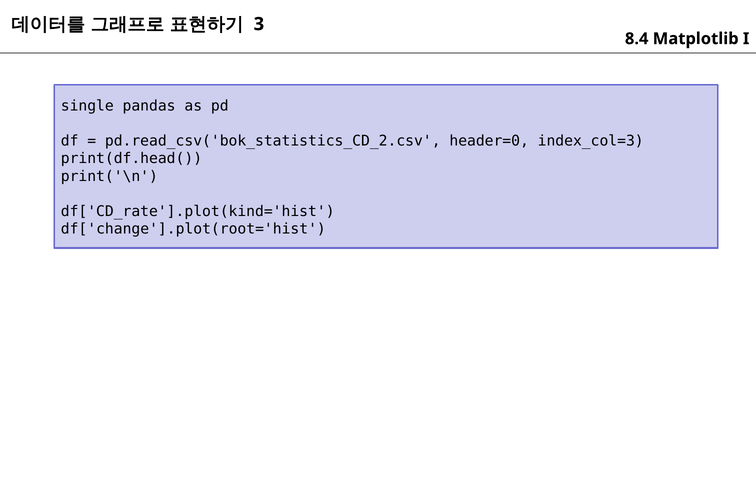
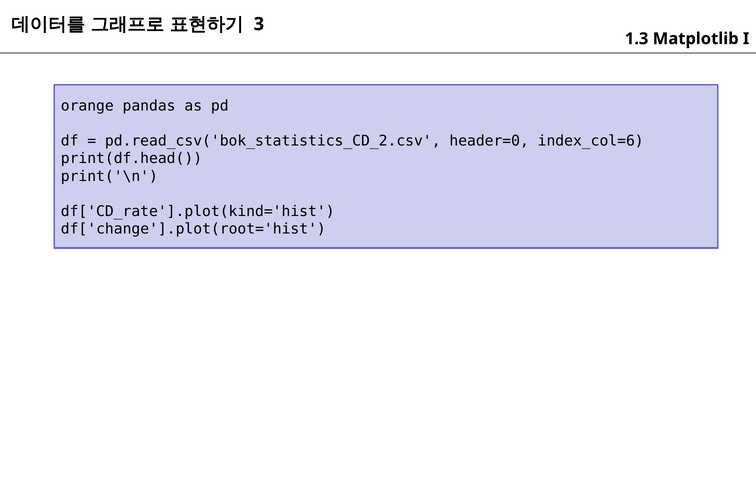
8.4: 8.4 -> 1.3
single: single -> orange
index_col=3: index_col=3 -> index_col=6
